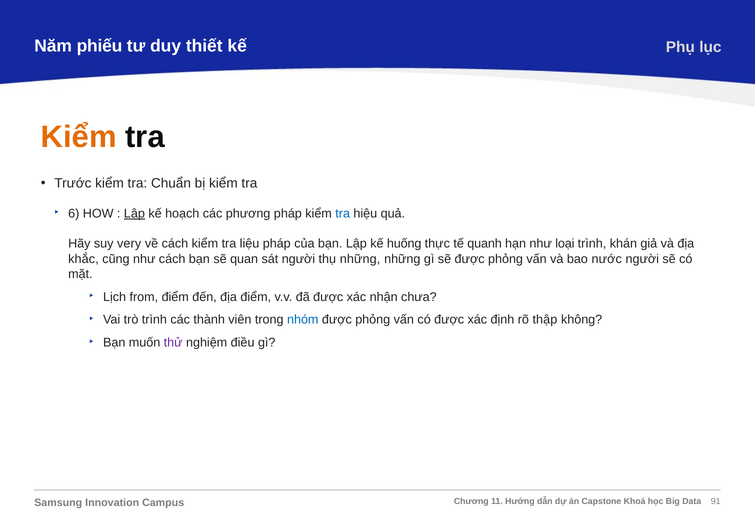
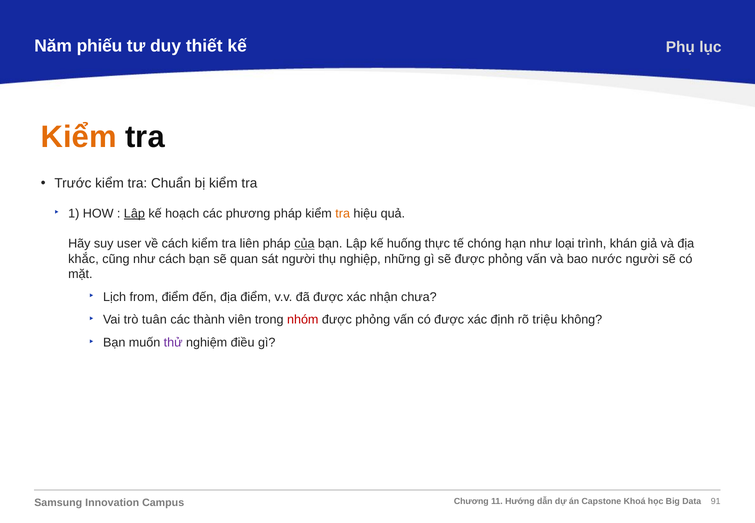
6: 6 -> 1
tra at (343, 213) colour: blue -> orange
very: very -> user
liệu: liệu -> liên
của underline: none -> present
quanh: quanh -> chóng
thụ những: những -> nghiệp
trò trình: trình -> tuân
nhóm colour: blue -> red
thập: thập -> triệu
